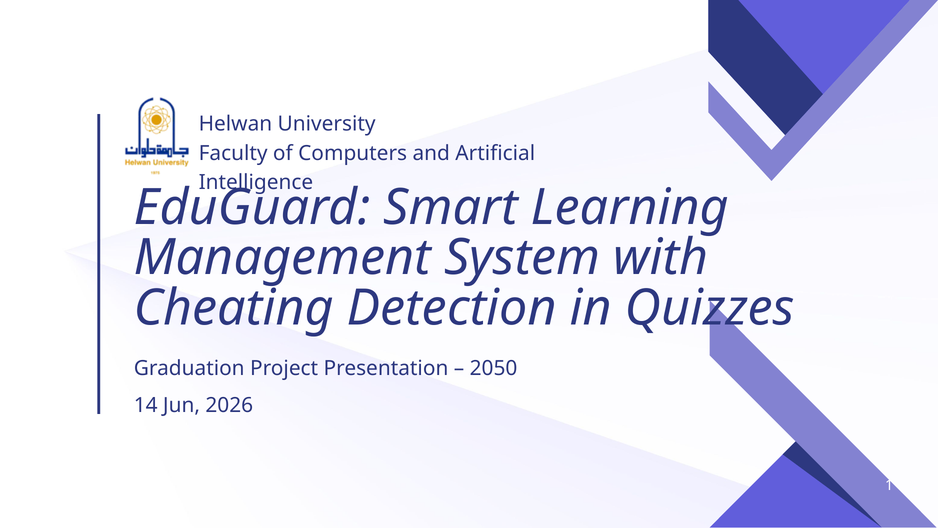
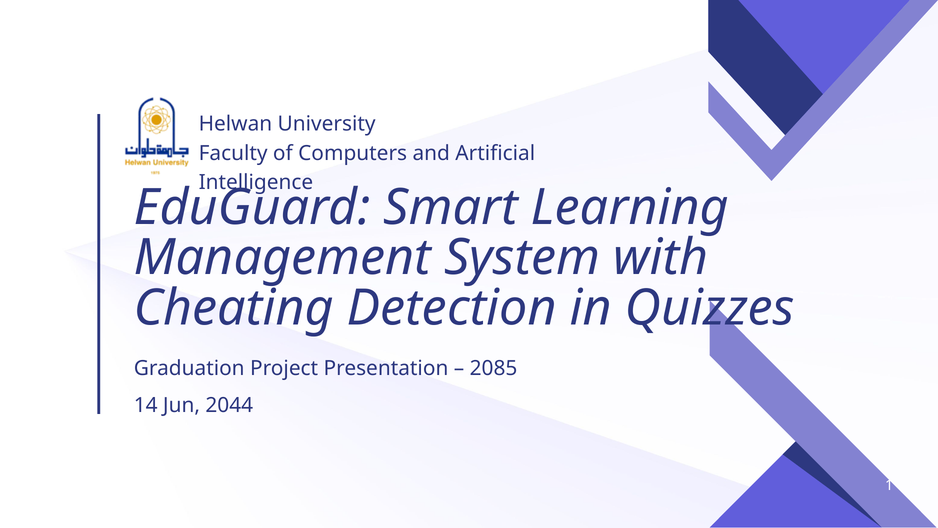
2050: 2050 -> 2085
2026: 2026 -> 2044
